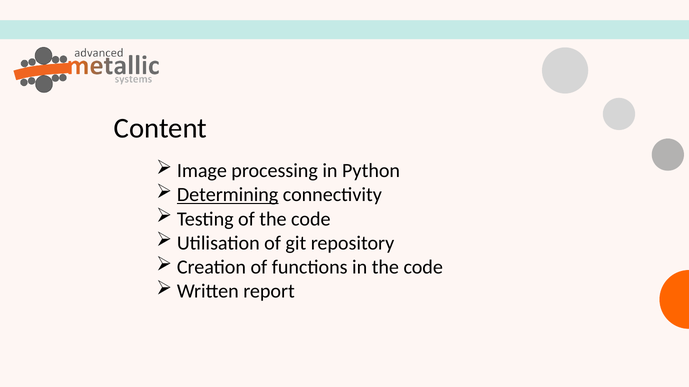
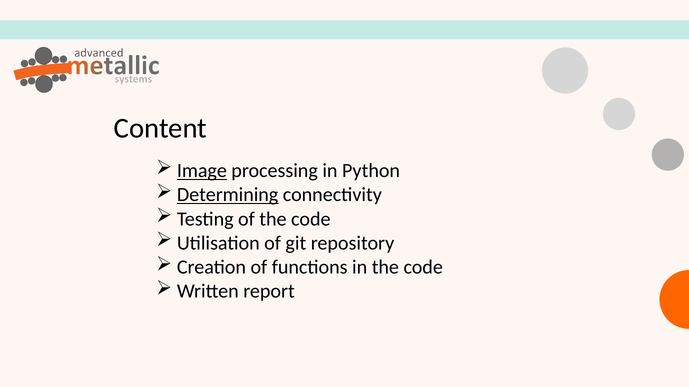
Image underline: none -> present
